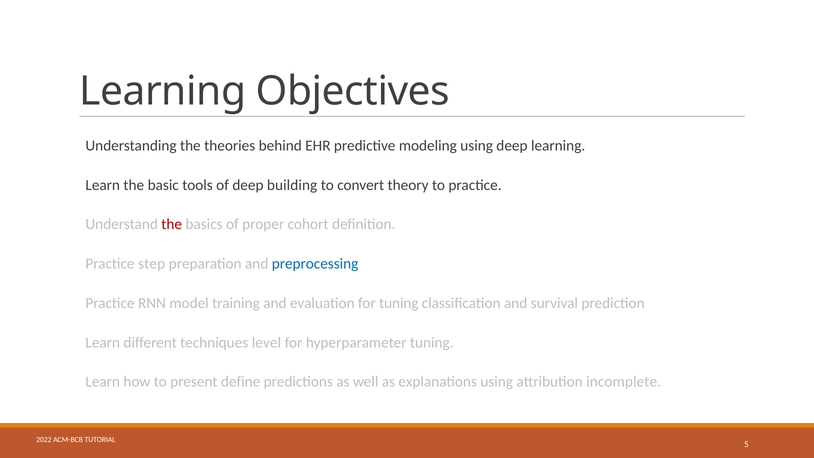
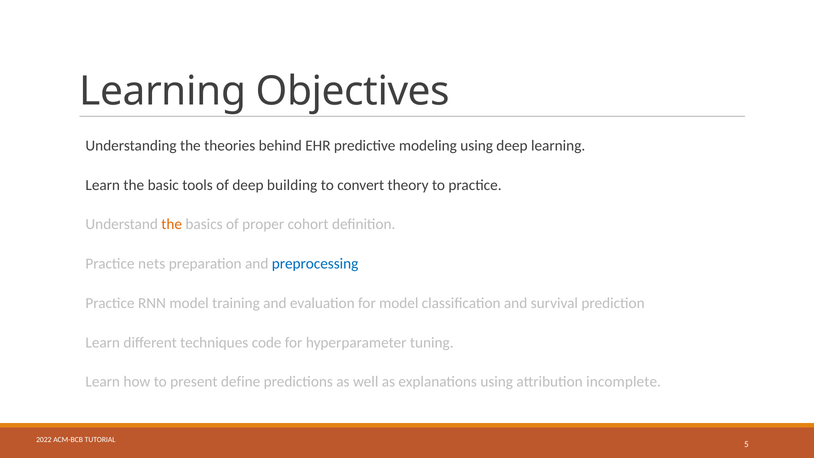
the at (172, 224) colour: red -> orange
step: step -> nets
for tuning: tuning -> model
level: level -> code
